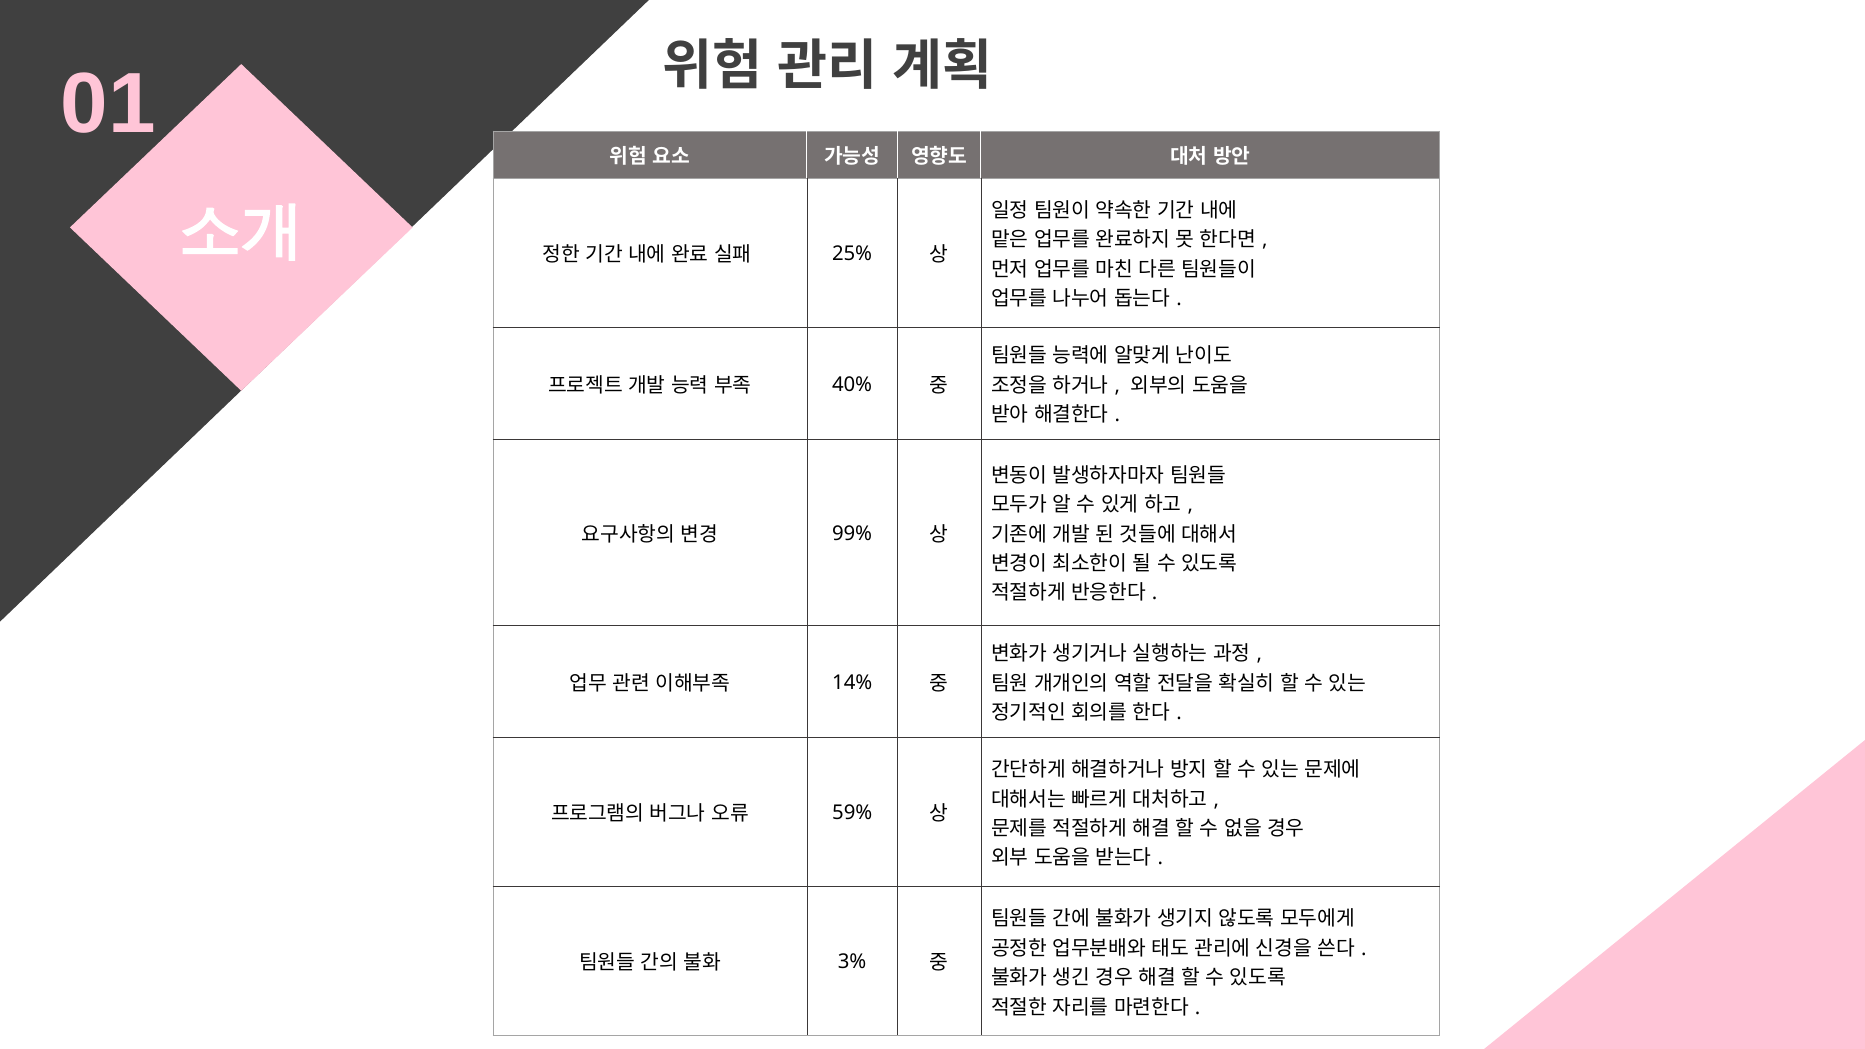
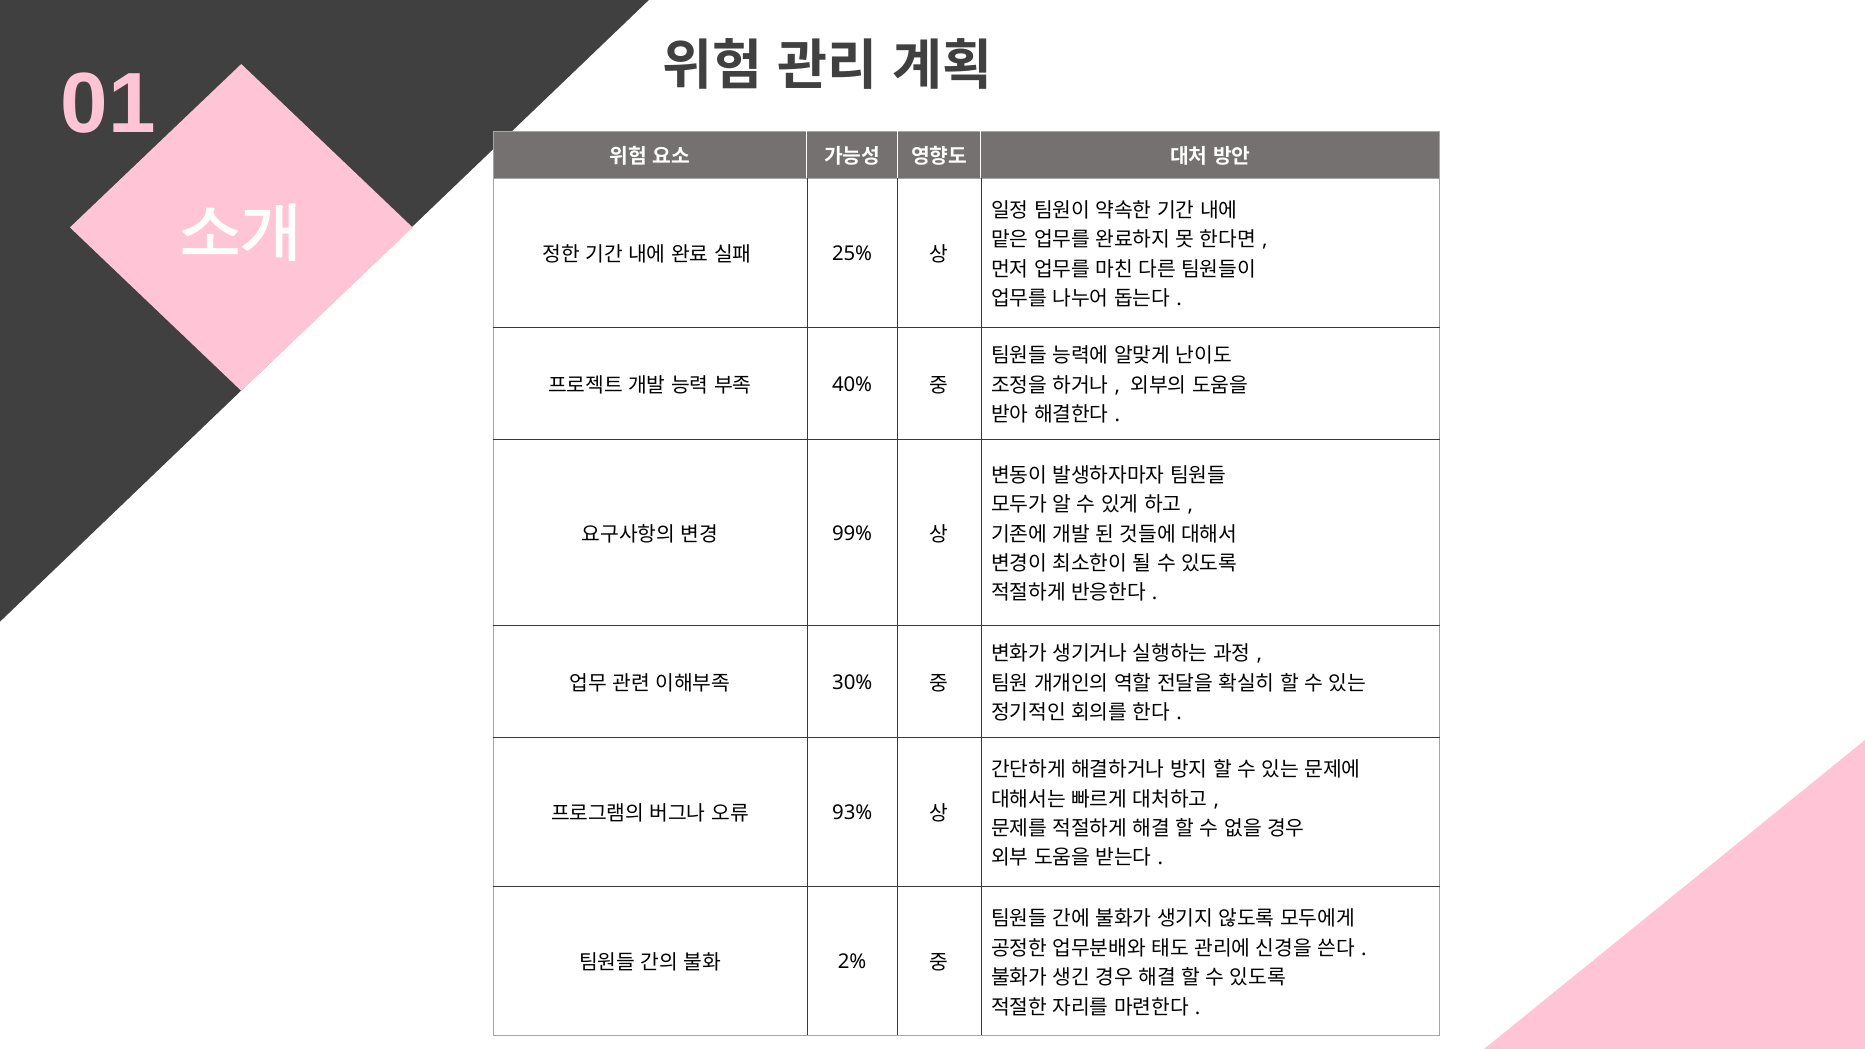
14%: 14% -> 30%
59%: 59% -> 93%
3%: 3% -> 2%
